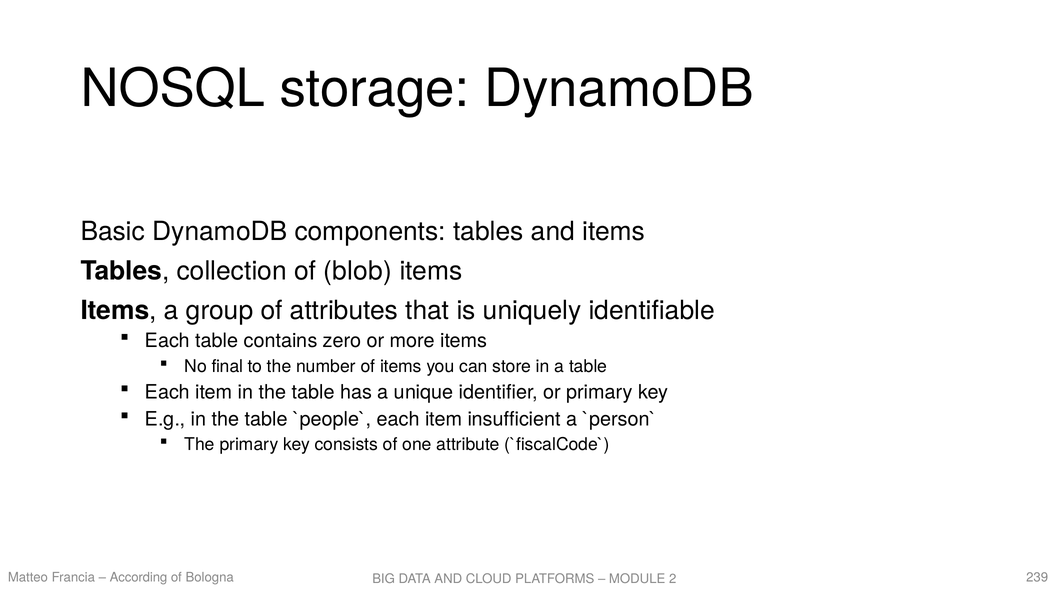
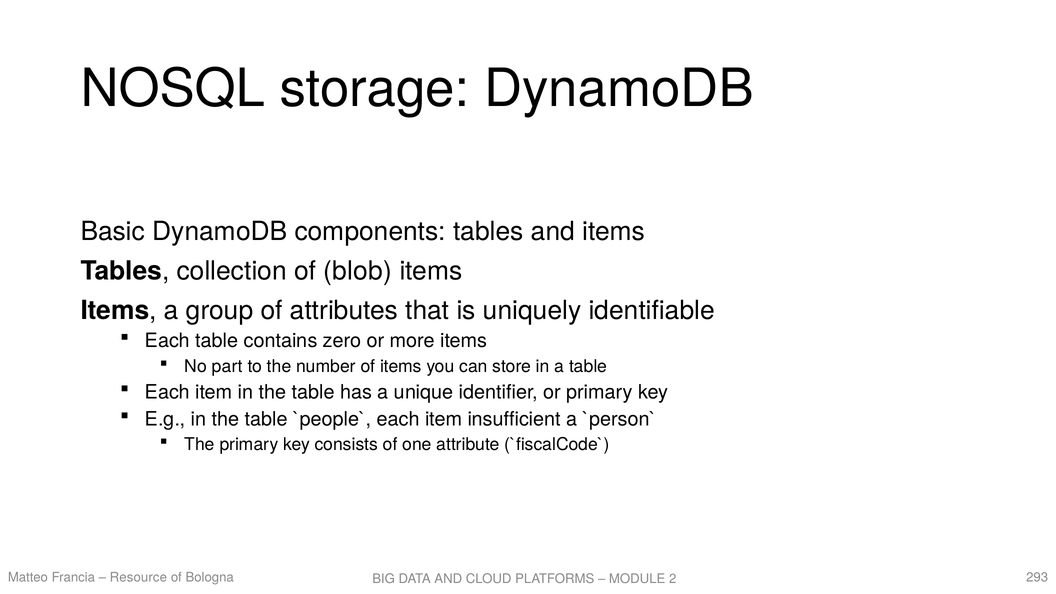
final: final -> part
According: According -> Resource
239: 239 -> 293
